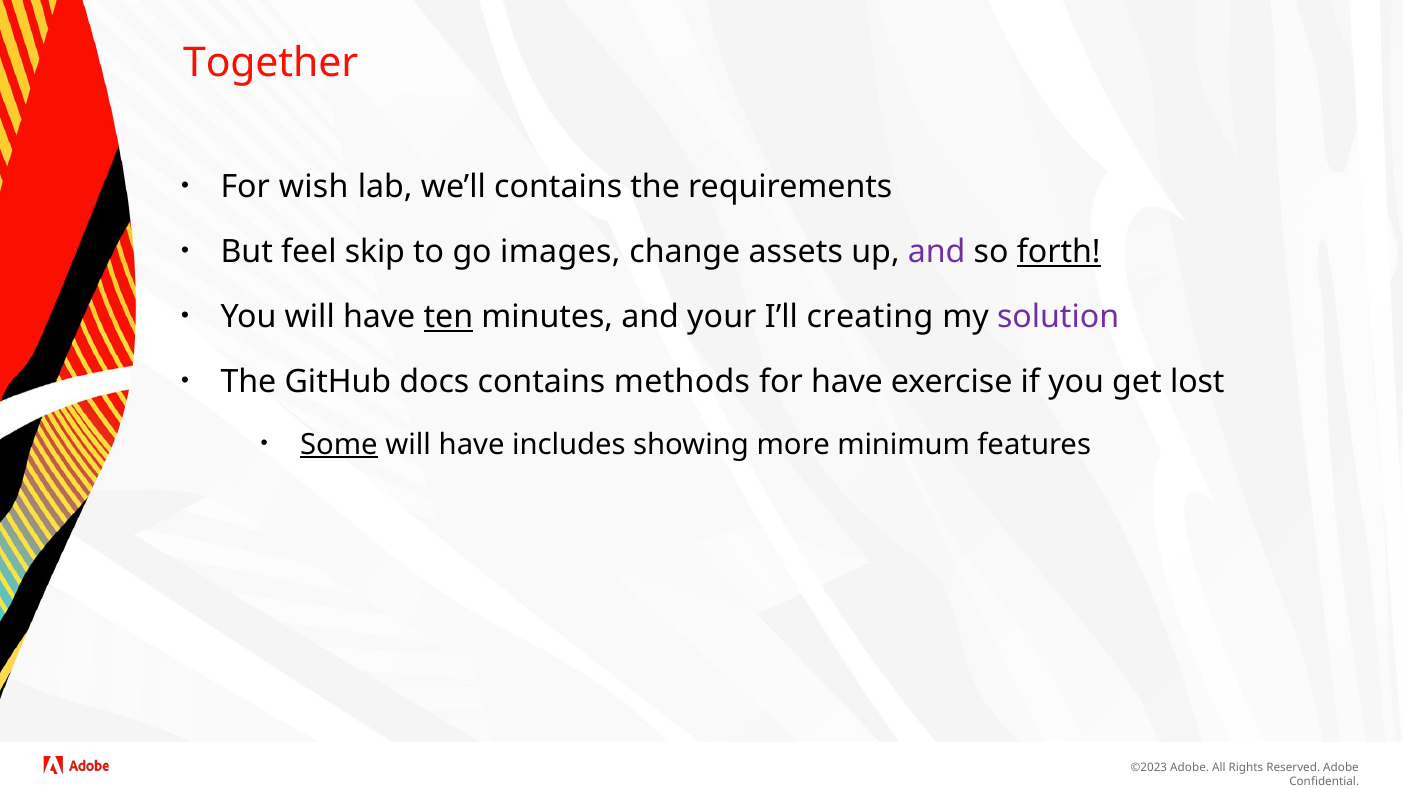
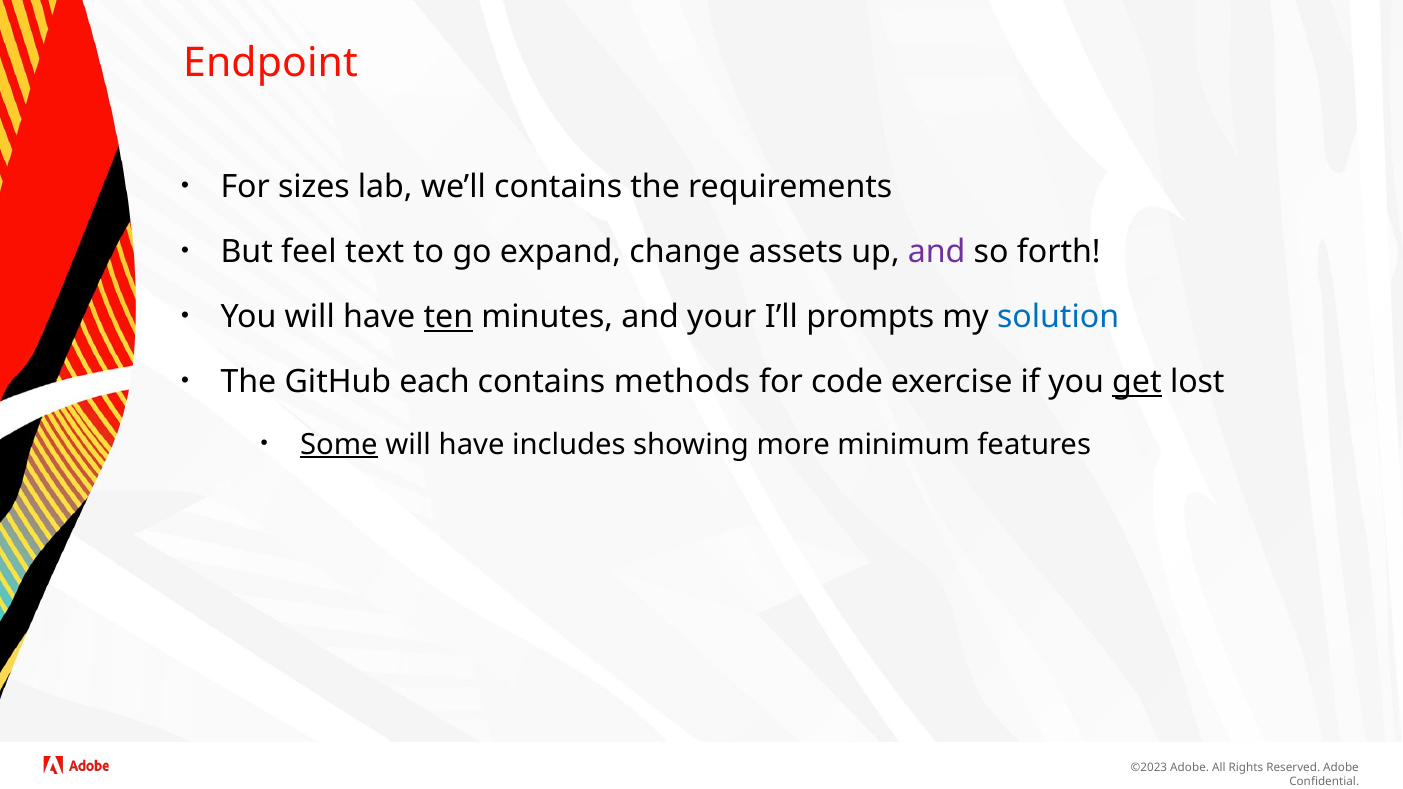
Together: Together -> Endpoint
wish: wish -> sizes
skip: skip -> text
images: images -> expand
forth underline: present -> none
creating: creating -> prompts
solution colour: purple -> blue
docs: docs -> each
for have: have -> code
get underline: none -> present
